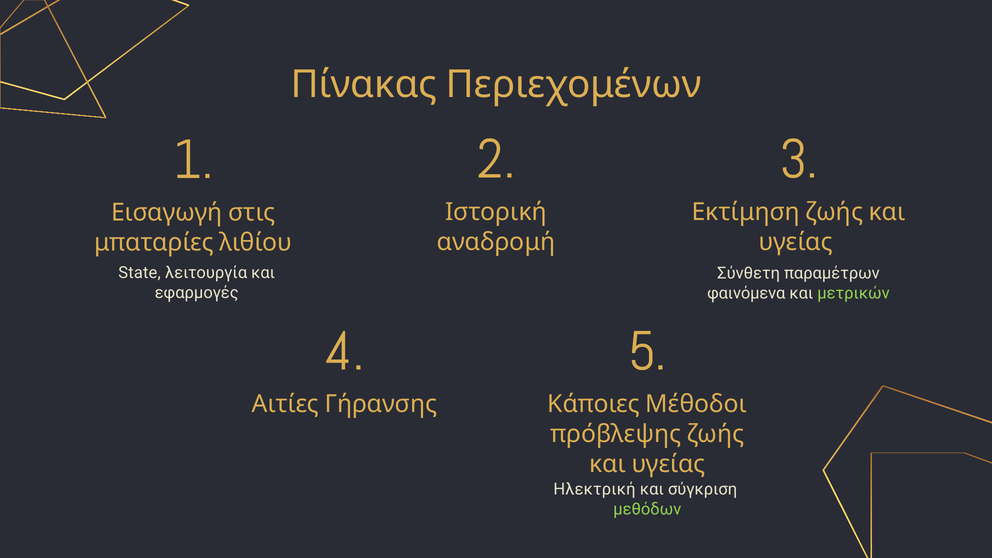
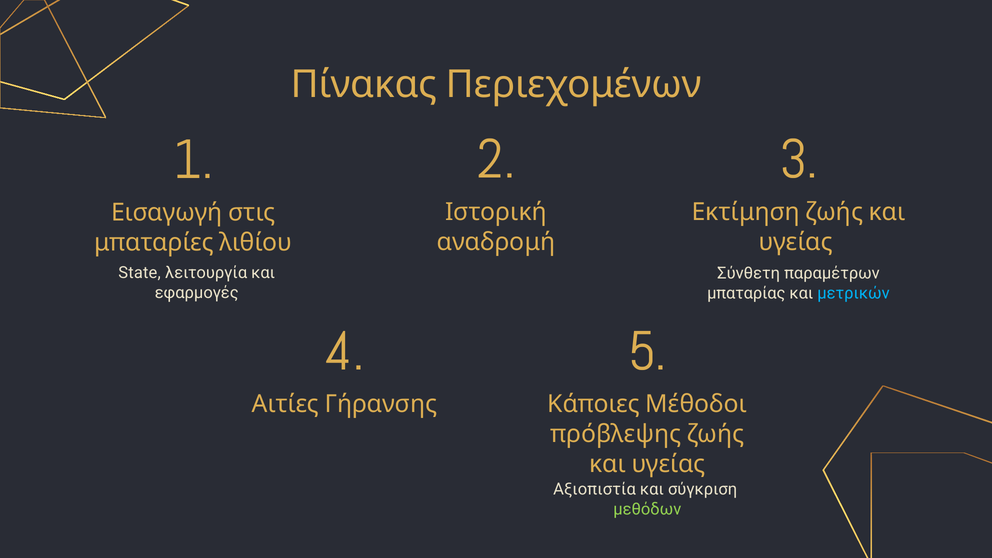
φαινόμενα: φαινόμενα -> μπαταρίας
μετρικών colour: light green -> light blue
Ηλεκτρική: Ηλεκτρική -> Αξιοπιστία
